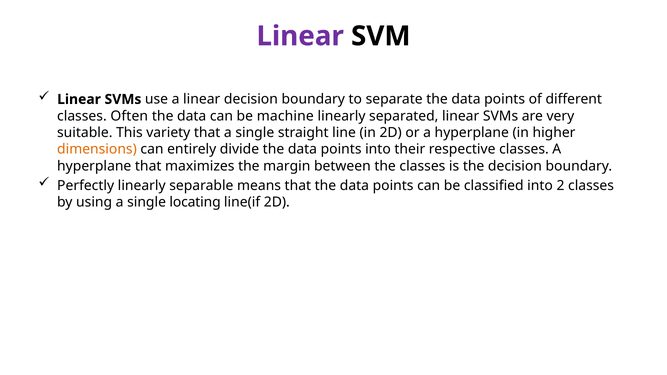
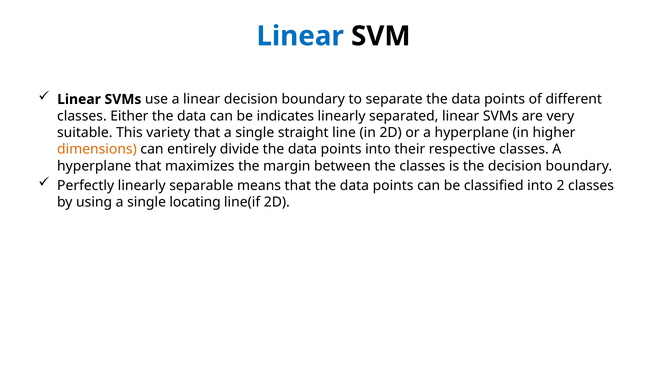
Linear at (300, 36) colour: purple -> blue
Often: Often -> Either
machine: machine -> indicates
